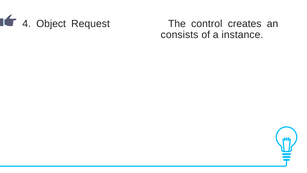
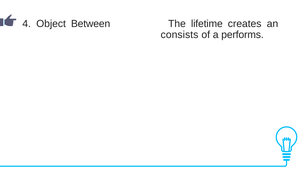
Request: Request -> Between
control: control -> lifetime
instance: instance -> performs
